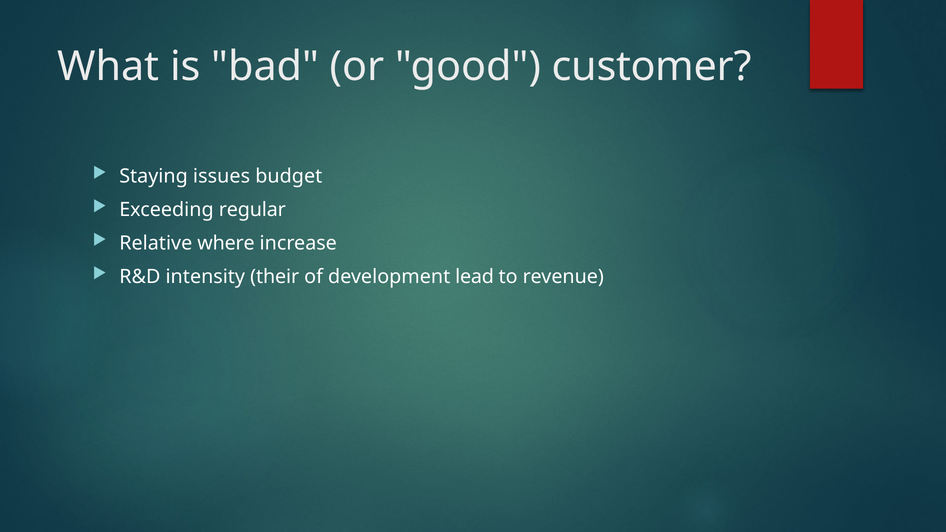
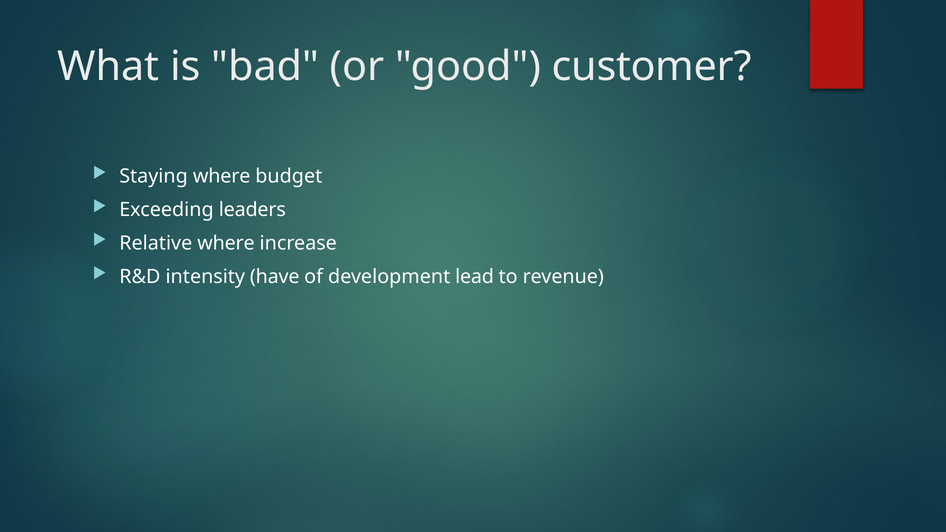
Staying issues: issues -> where
regular: regular -> leaders
their: their -> have
